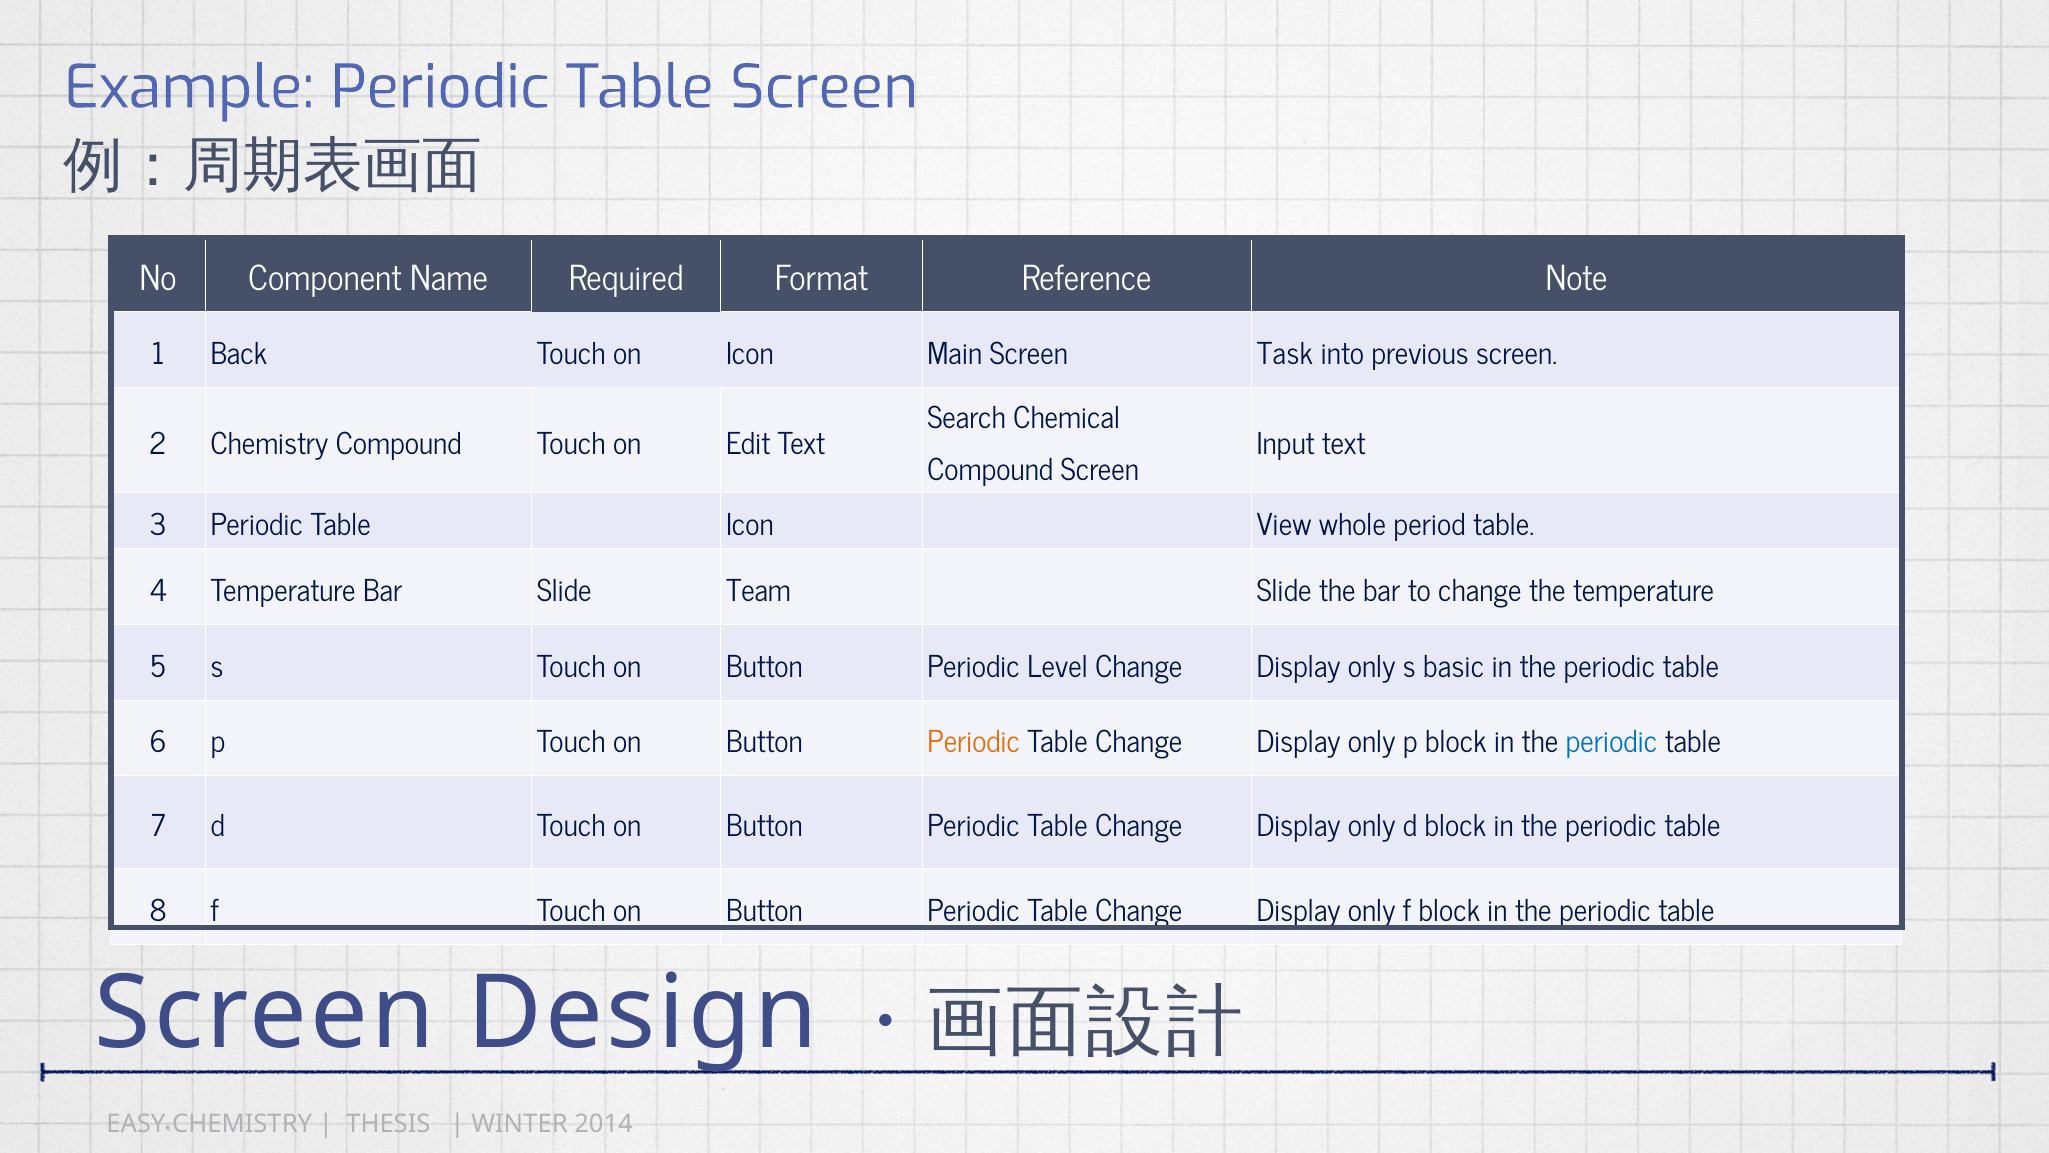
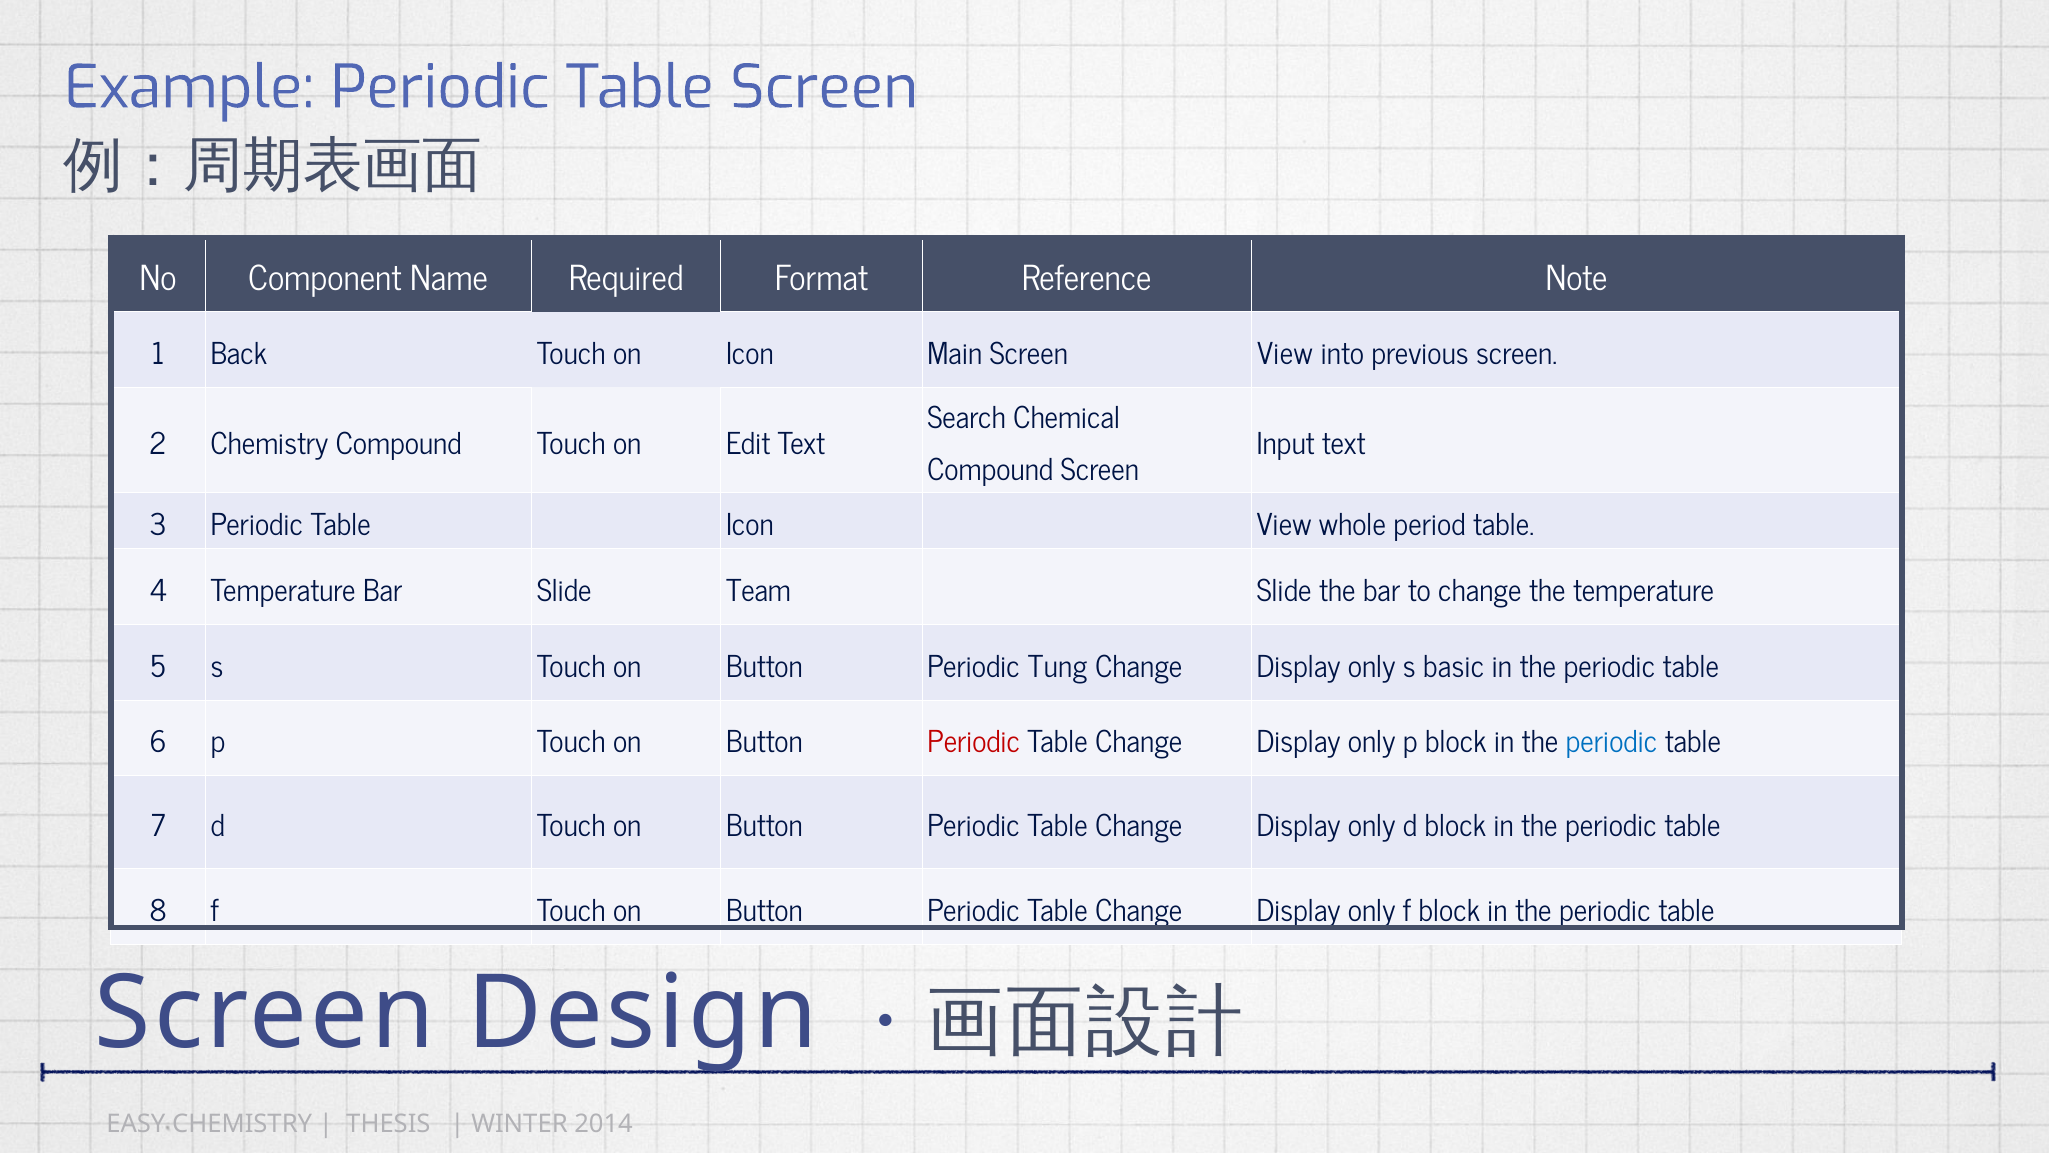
Screen Task: Task -> View
Level: Level -> Tung
Periodic at (974, 743) colour: orange -> red
